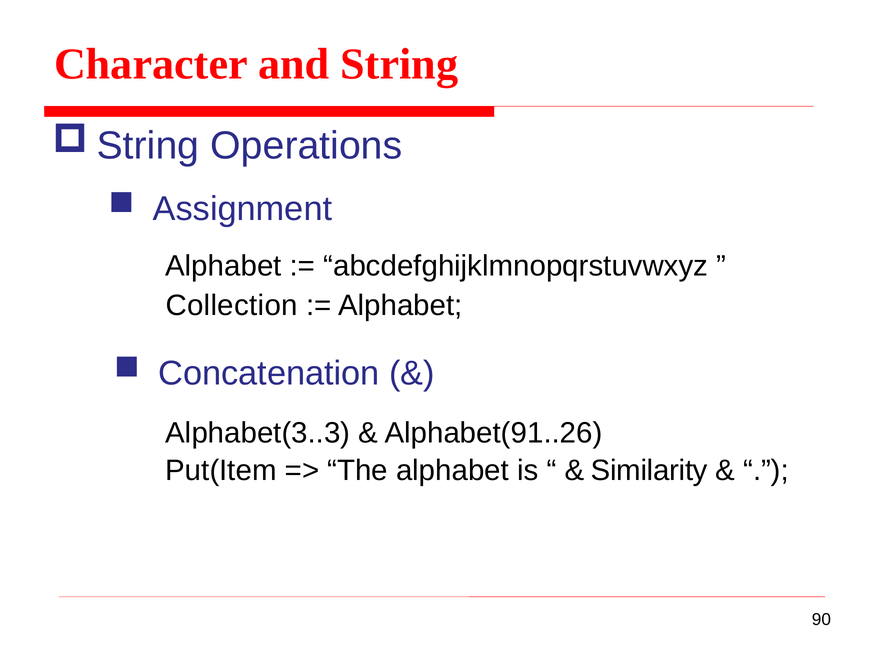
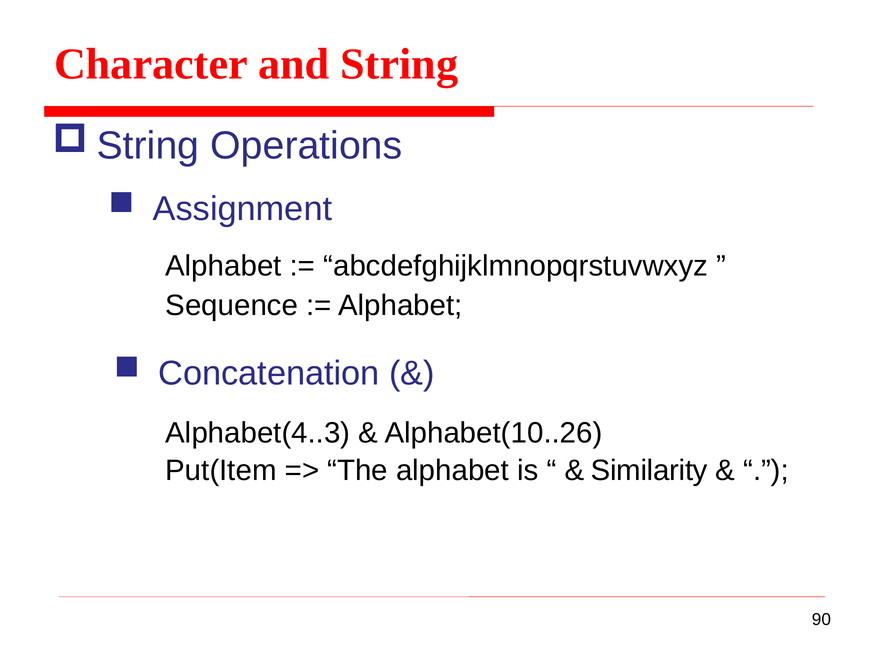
Collection: Collection -> Sequence
Alphabet(3..3: Alphabet(3..3 -> Alphabet(4..3
Alphabet(91..26: Alphabet(91..26 -> Alphabet(10..26
